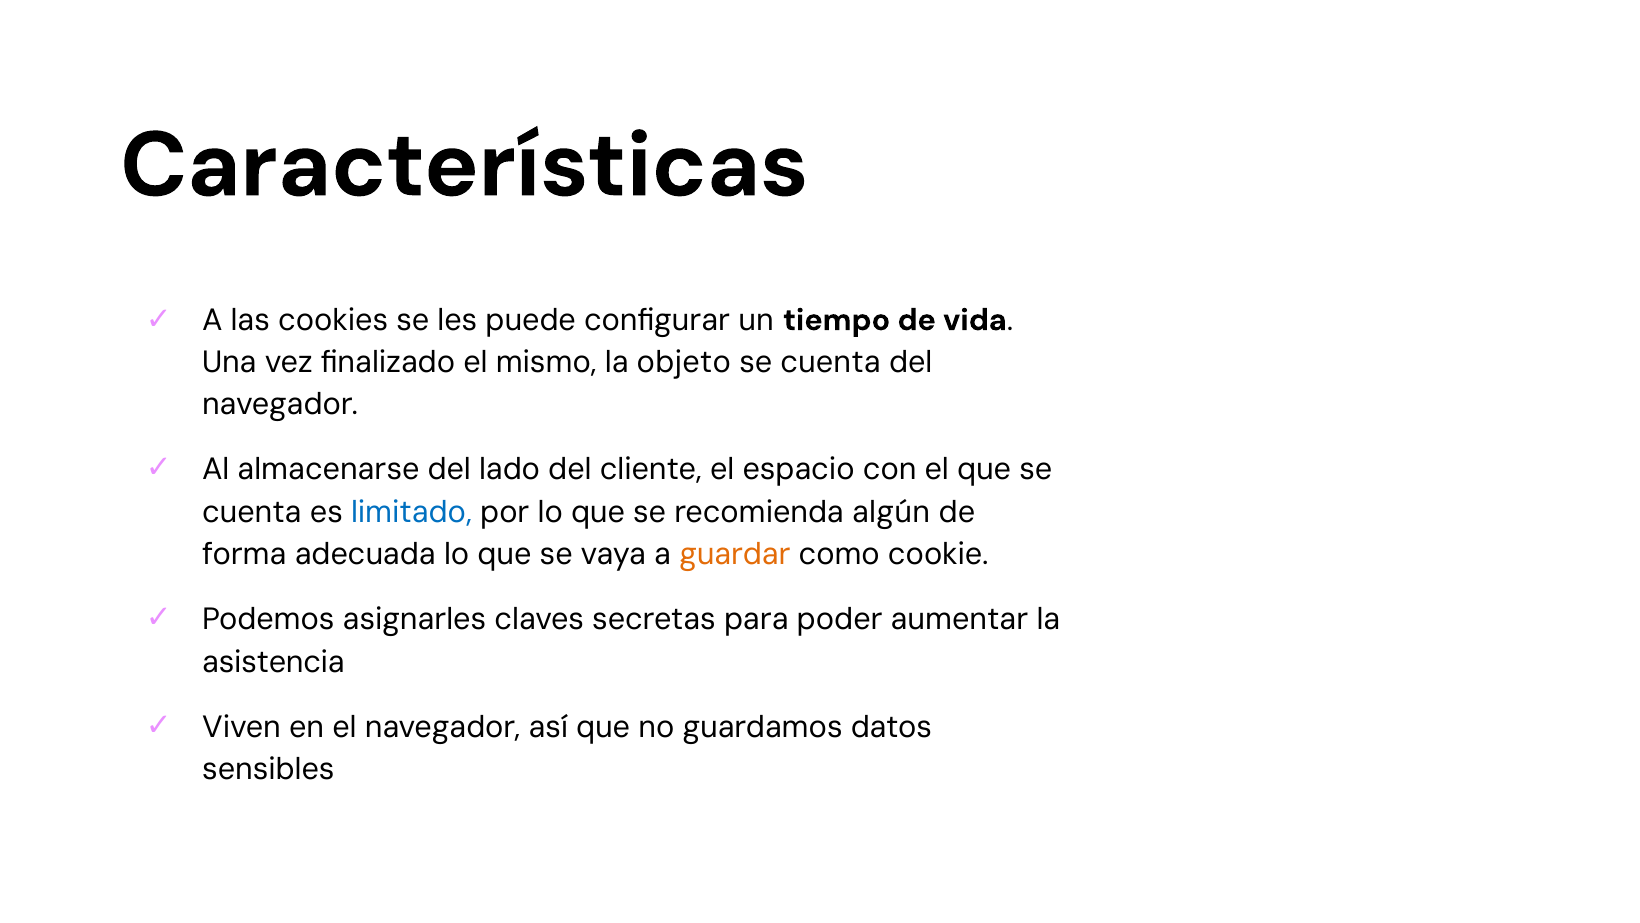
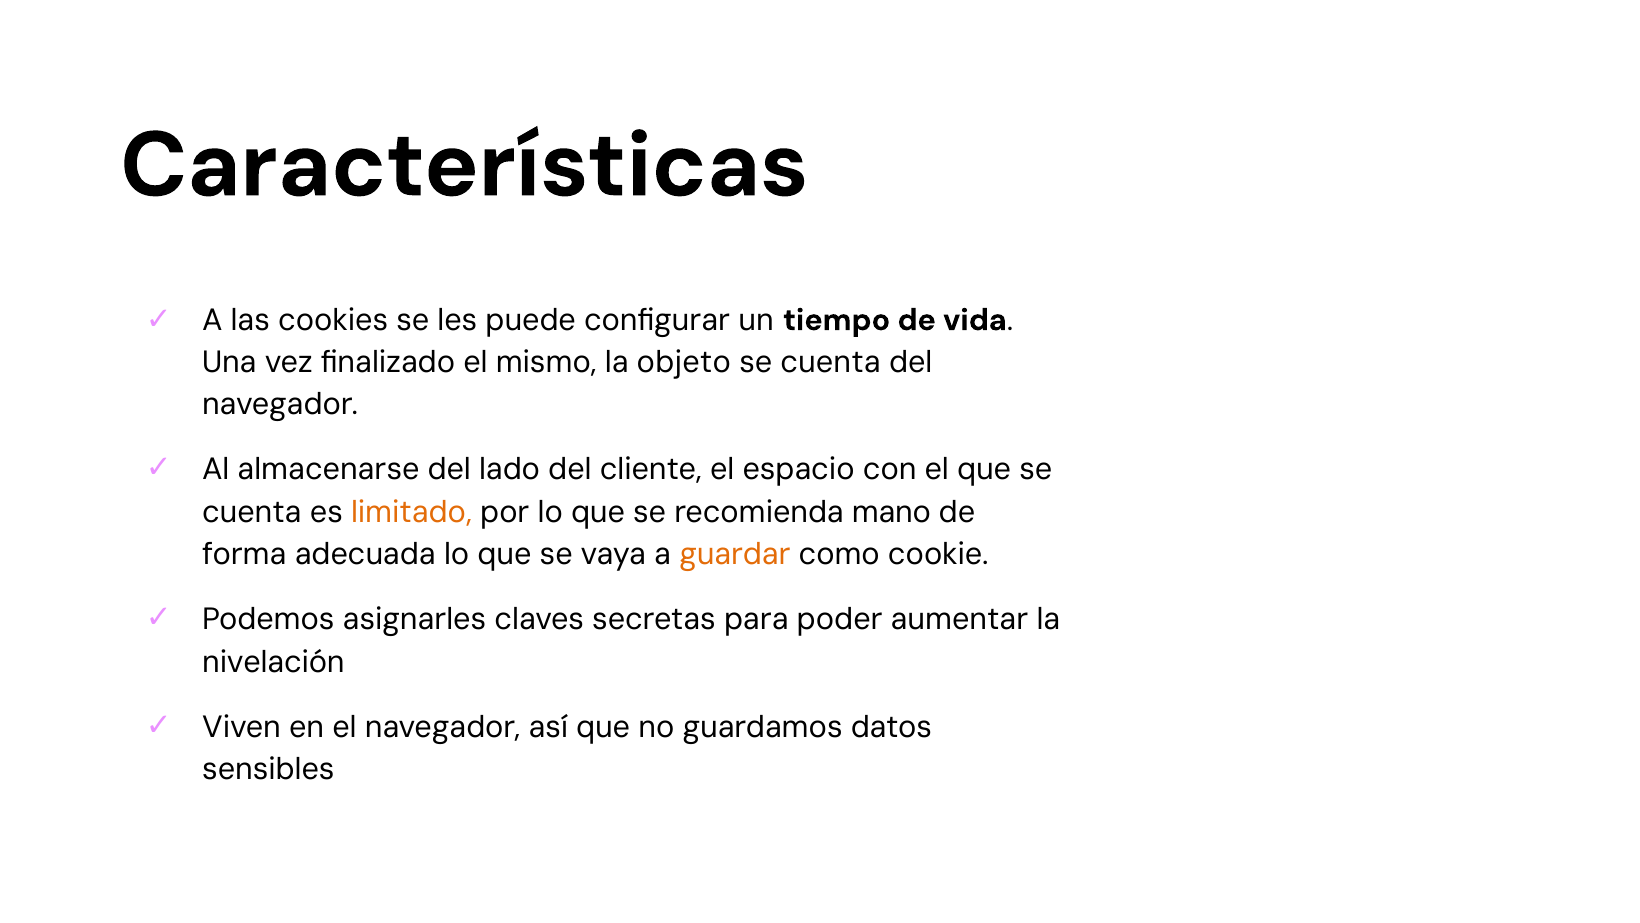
limitado colour: blue -> orange
algún: algún -> mano
asistencia: asistencia -> nivelación
